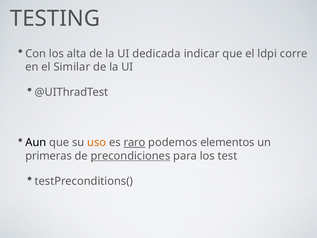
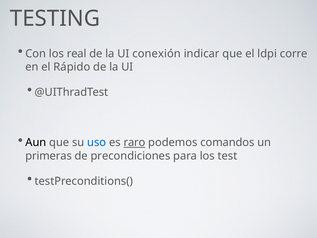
alta: alta -> real
dedicada: dedicada -> conexión
Similar: Similar -> Rápido
uso colour: orange -> blue
elementos: elementos -> comandos
precondiciones underline: present -> none
